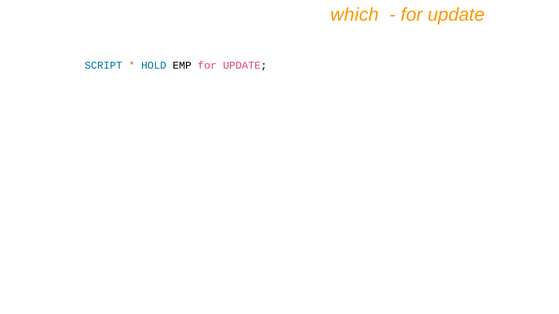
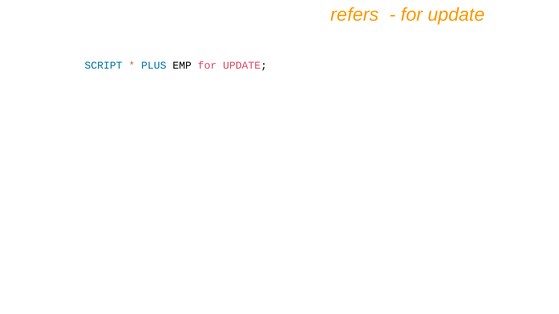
which: which -> refers
HOLD: HOLD -> PLUS
